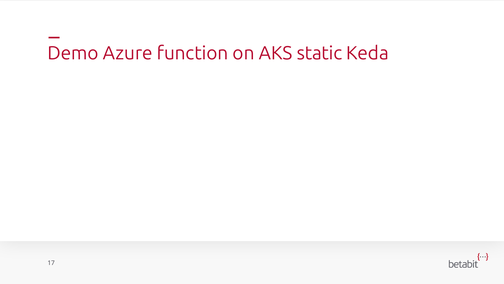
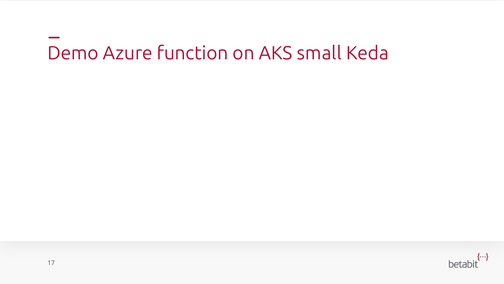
static: static -> small
